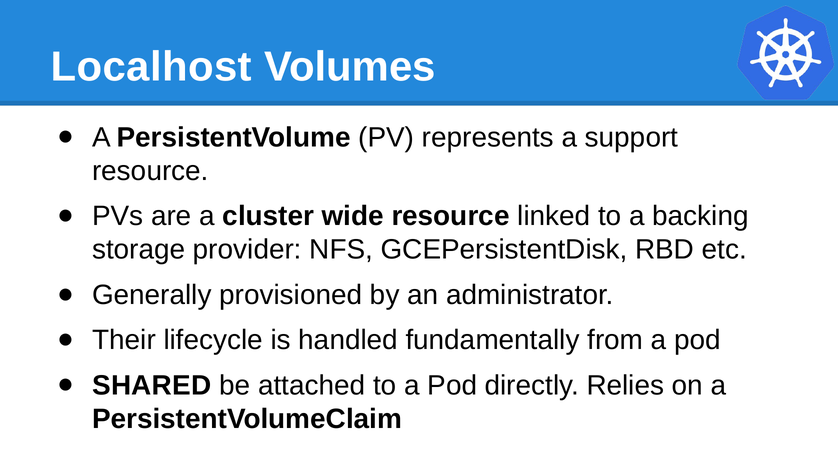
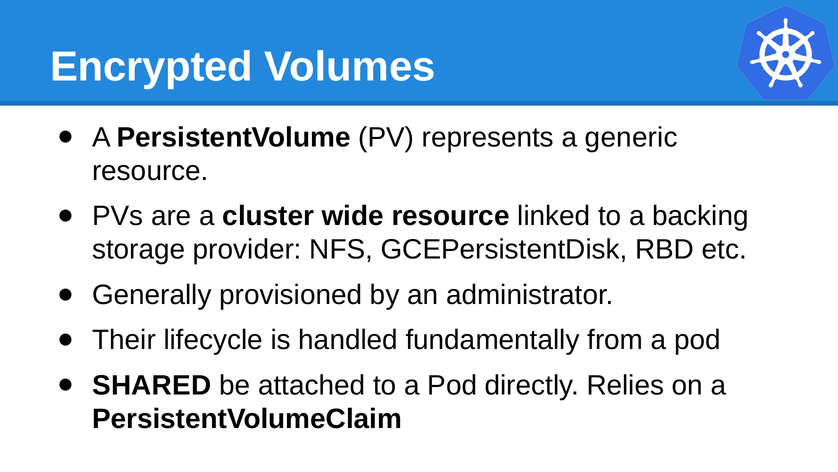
Localhost: Localhost -> Encrypted
support: support -> generic
